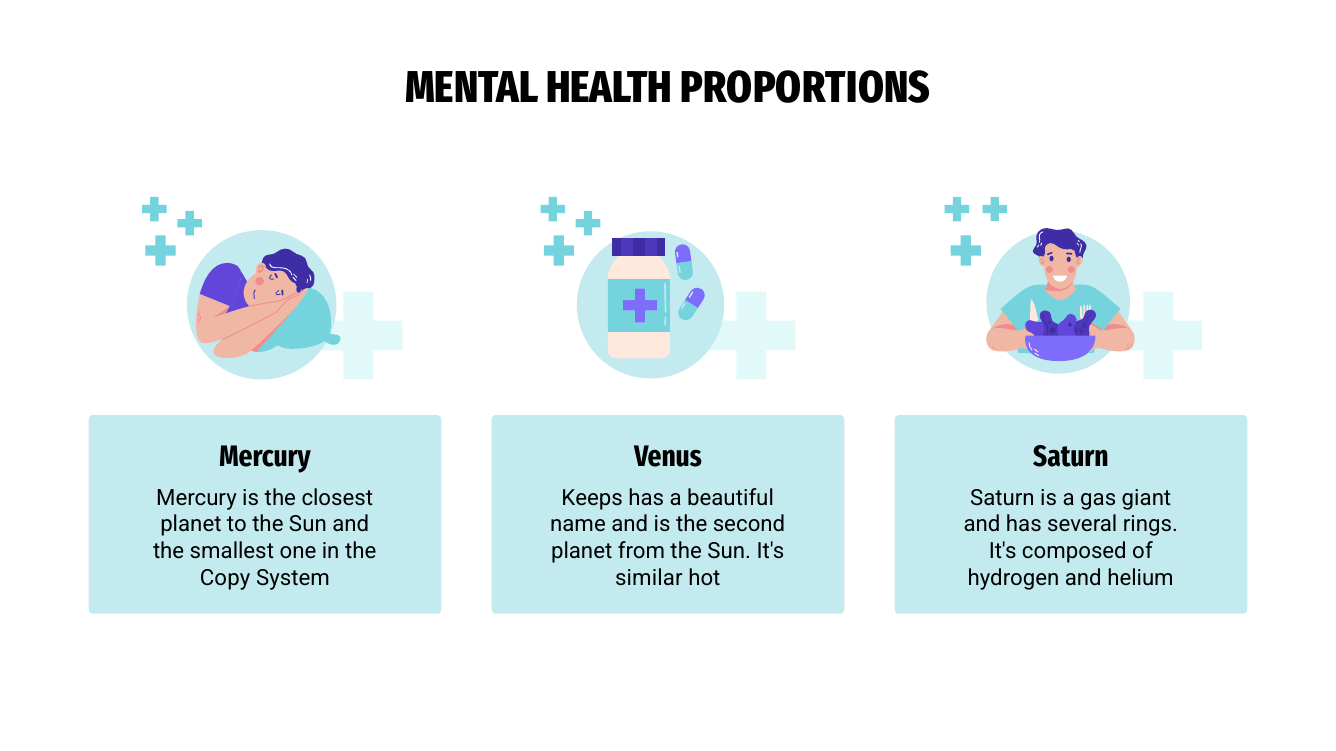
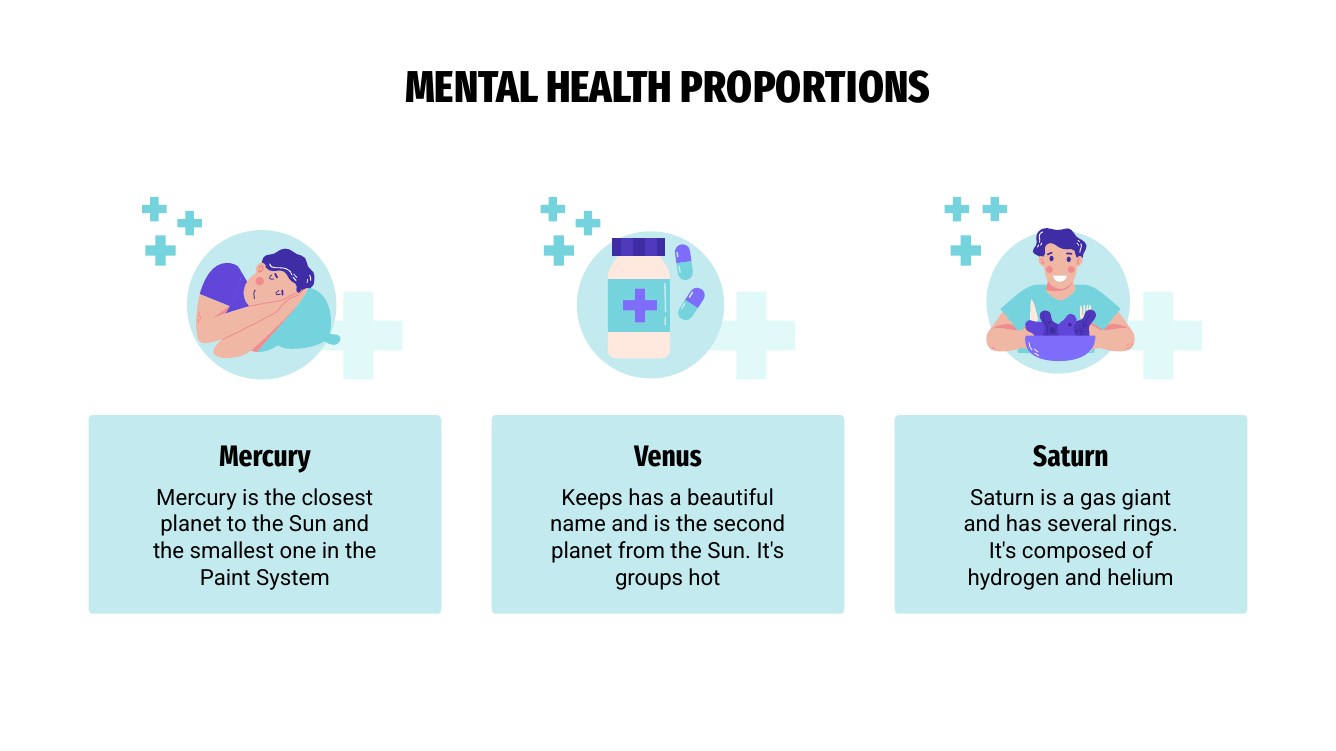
Copy: Copy -> Paint
similar: similar -> groups
